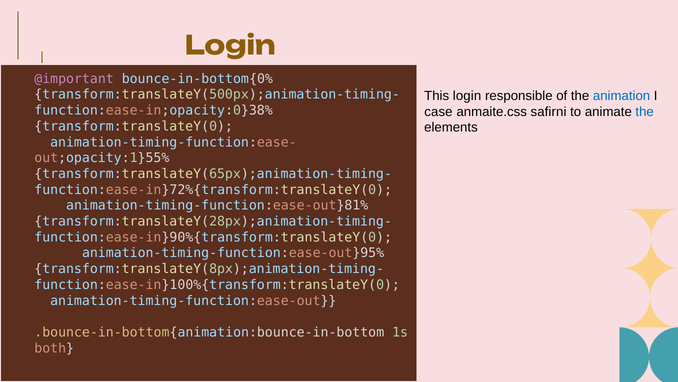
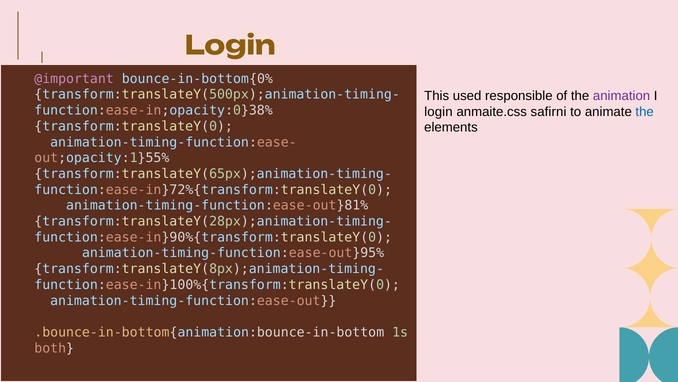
This login: login -> used
animation colour: blue -> purple
case at (438, 111): case -> login
